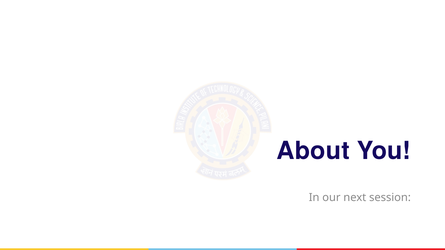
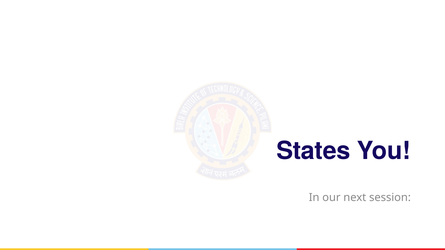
About: About -> States
